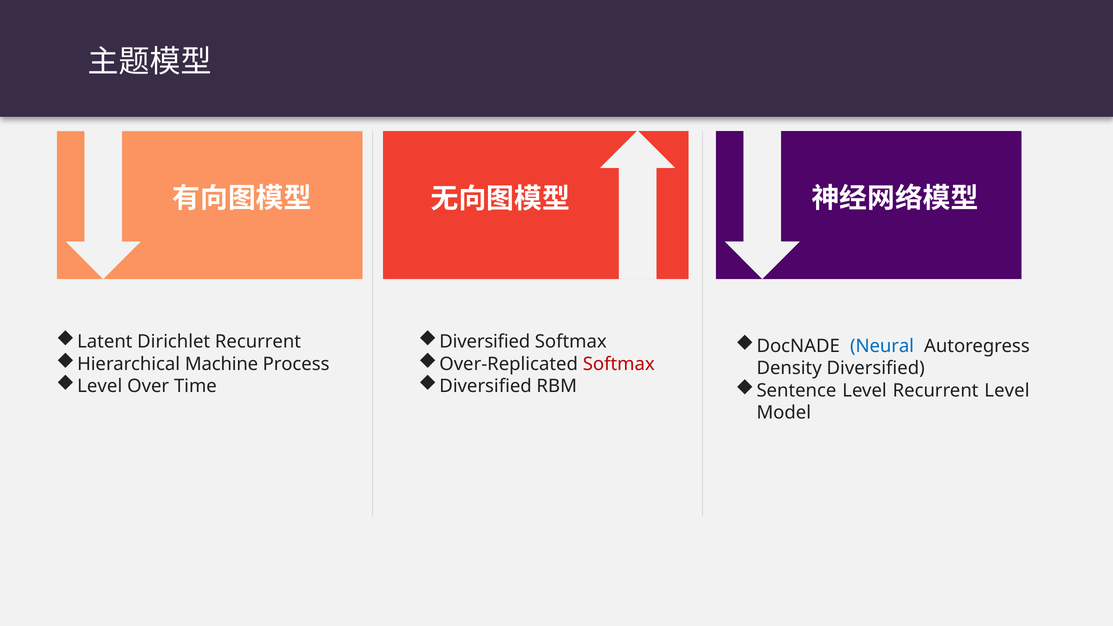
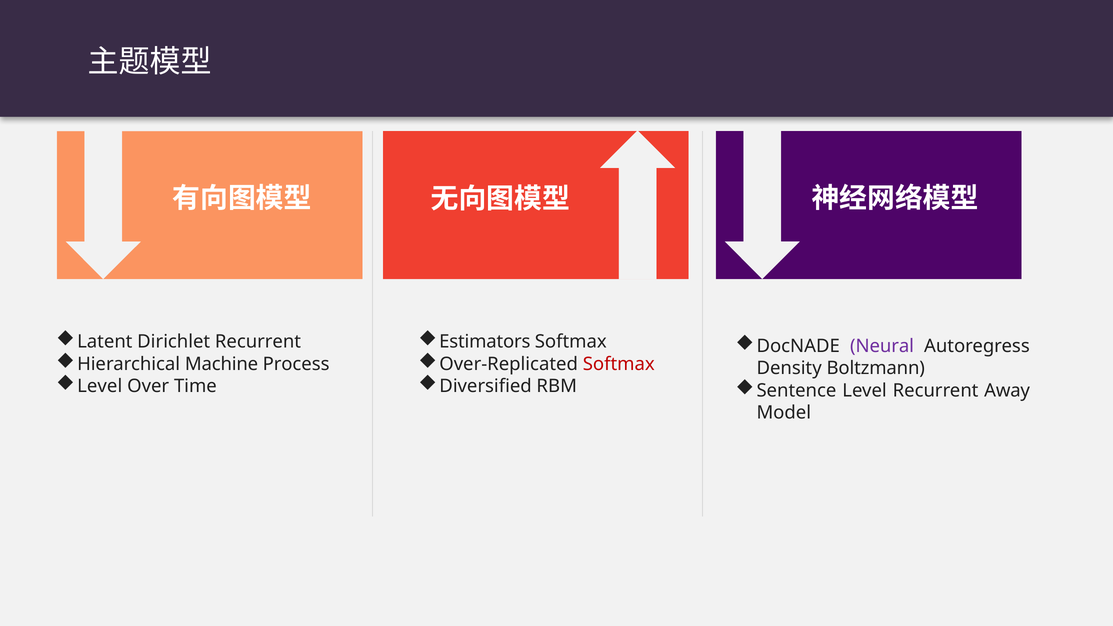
Diversified at (485, 342): Diversified -> Estimators
Neural colour: blue -> purple
Density Diversified: Diversified -> Boltzmann
Recurrent Level: Level -> Away
